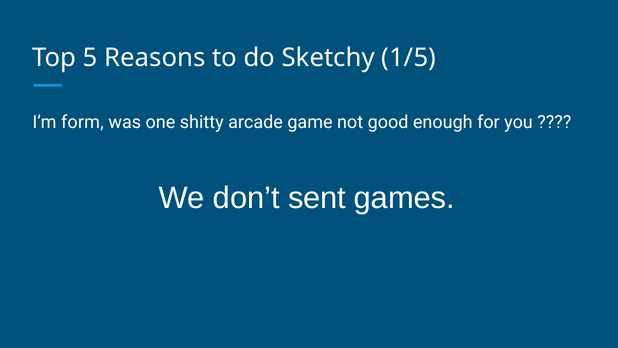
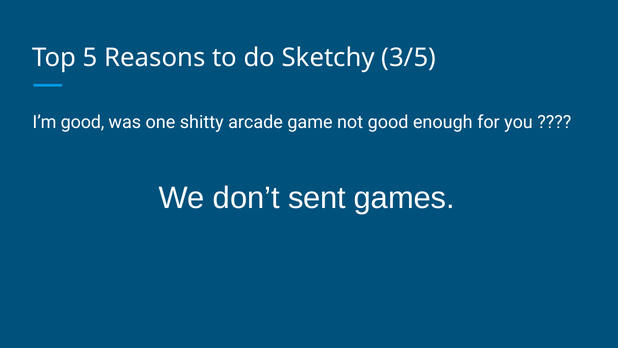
1/5: 1/5 -> 3/5
I’m form: form -> good
